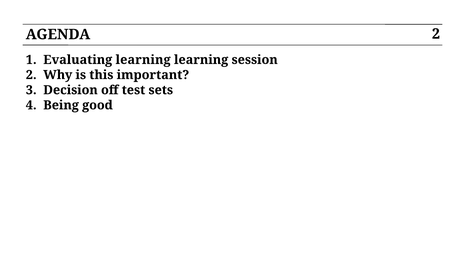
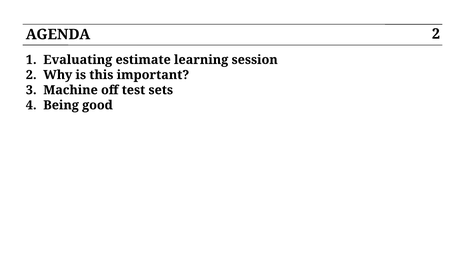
Evaluating learning: learning -> estimate
Decision: Decision -> Machine
